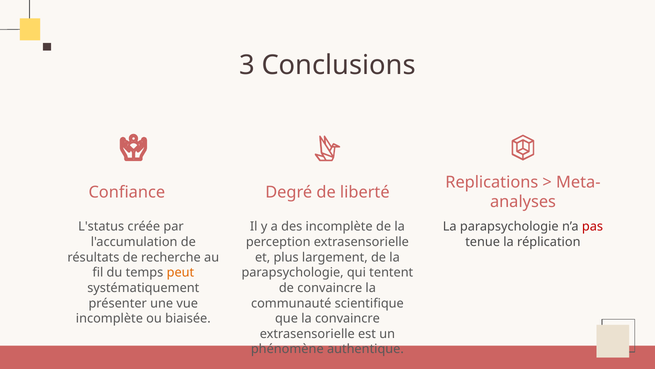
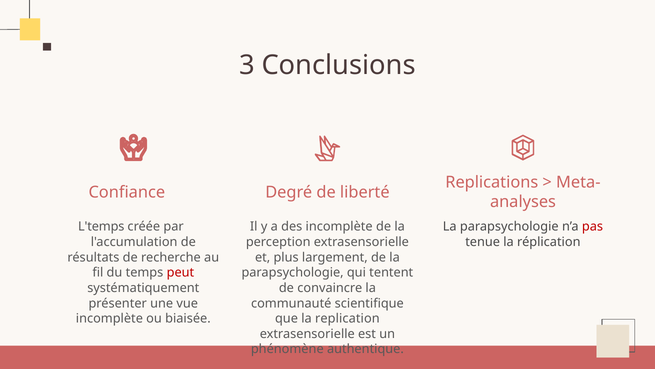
L'status: L'status -> L'temps
peut colour: orange -> red
la convaincre: convaincre -> replication
